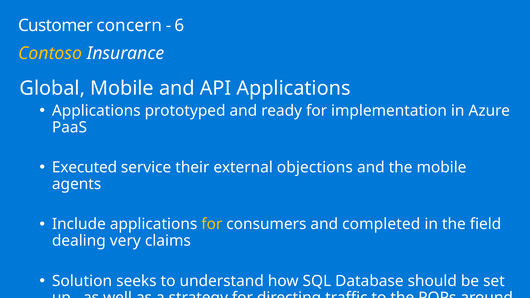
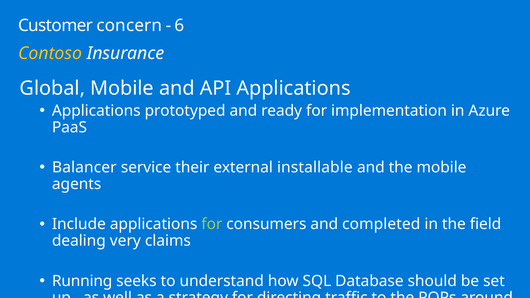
Executed: Executed -> Balancer
objections: objections -> installable
for at (212, 224) colour: yellow -> light green
Solution: Solution -> Running
